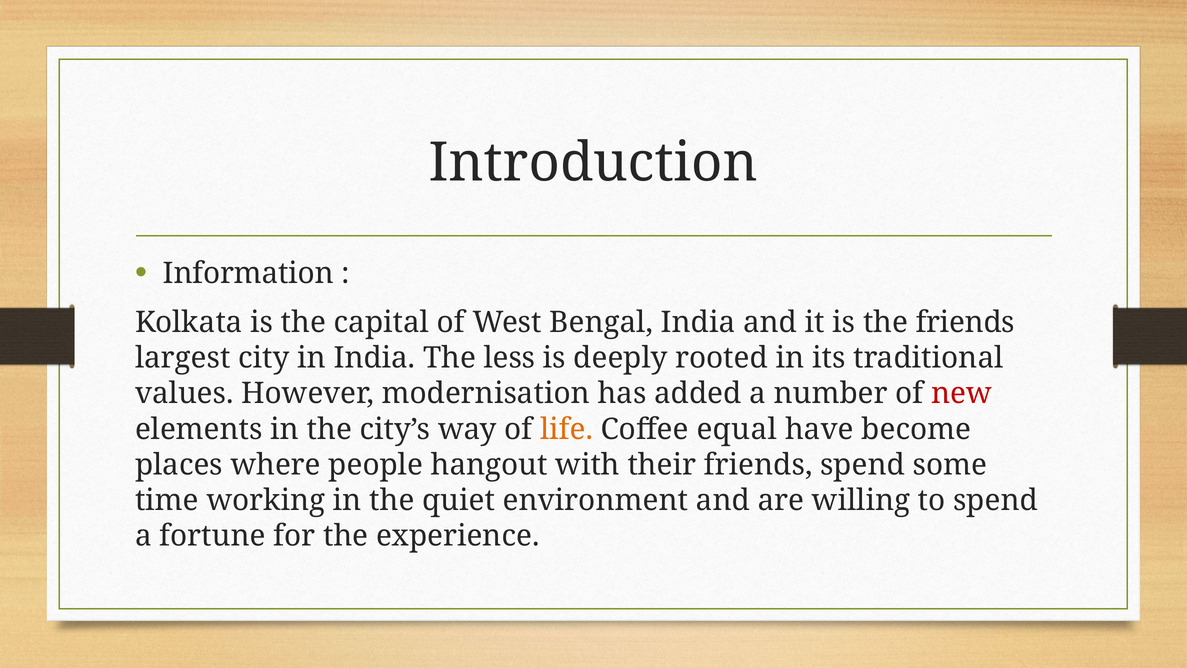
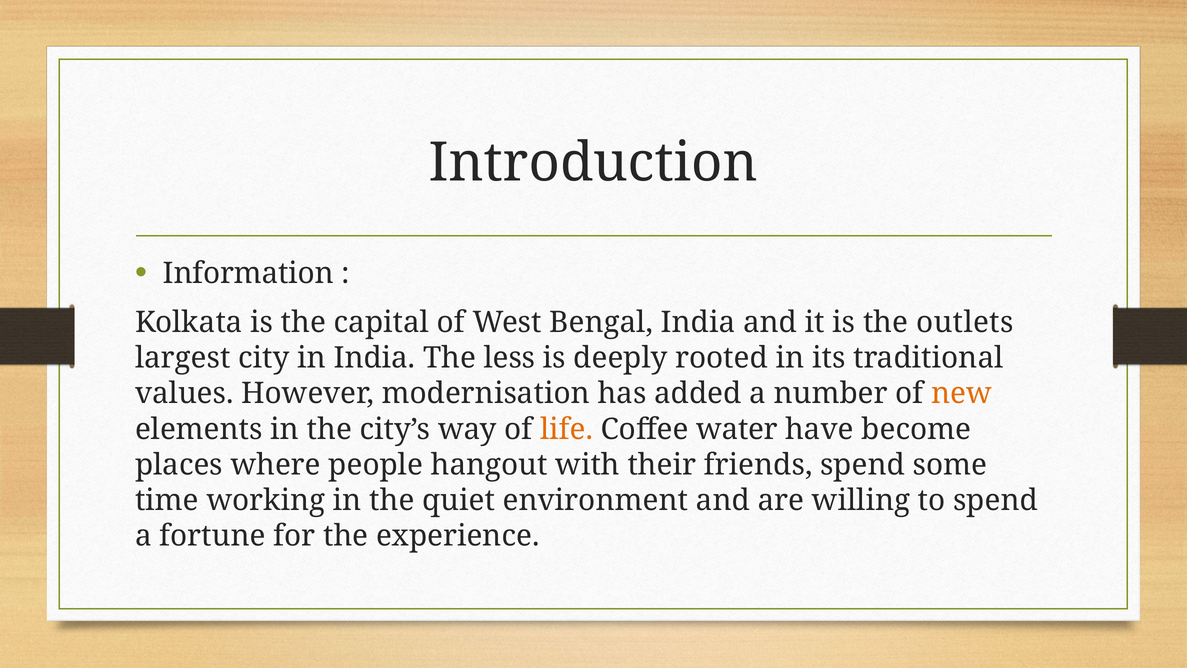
the friends: friends -> outlets
new colour: red -> orange
equal: equal -> water
